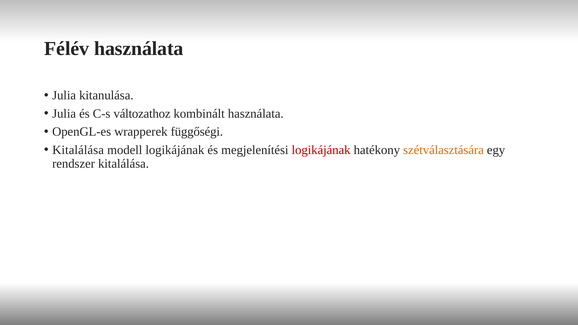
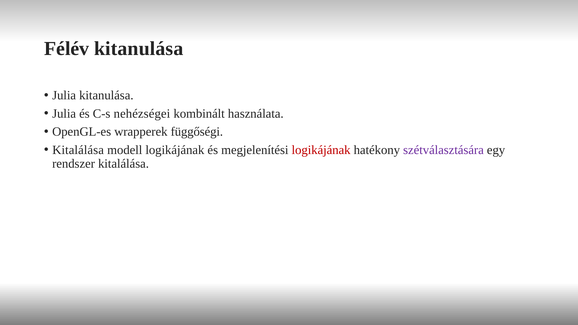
Félév használata: használata -> kitanulása
változathoz: változathoz -> nehézségei
szétválasztására colour: orange -> purple
